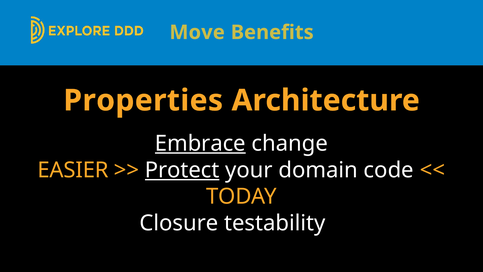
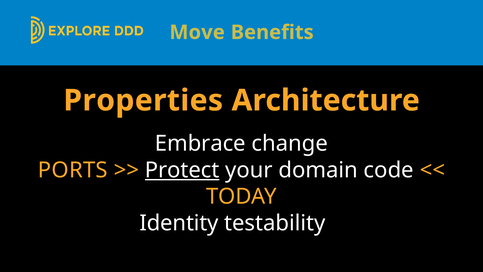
Embrace underline: present -> none
EASIER: EASIER -> PORTS
Closure: Closure -> Identity
